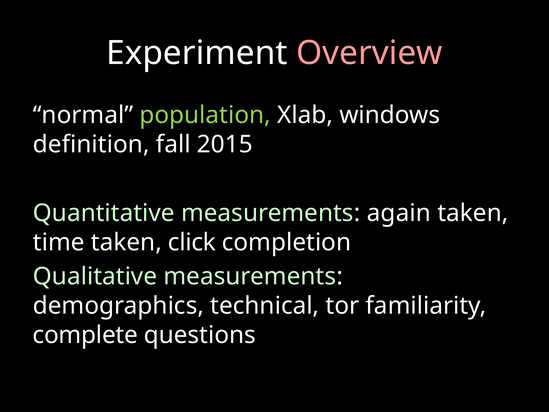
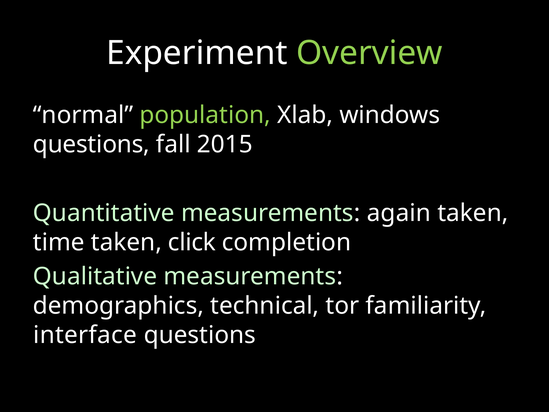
Overview colour: pink -> light green
definition at (91, 144): definition -> questions
complete: complete -> interface
